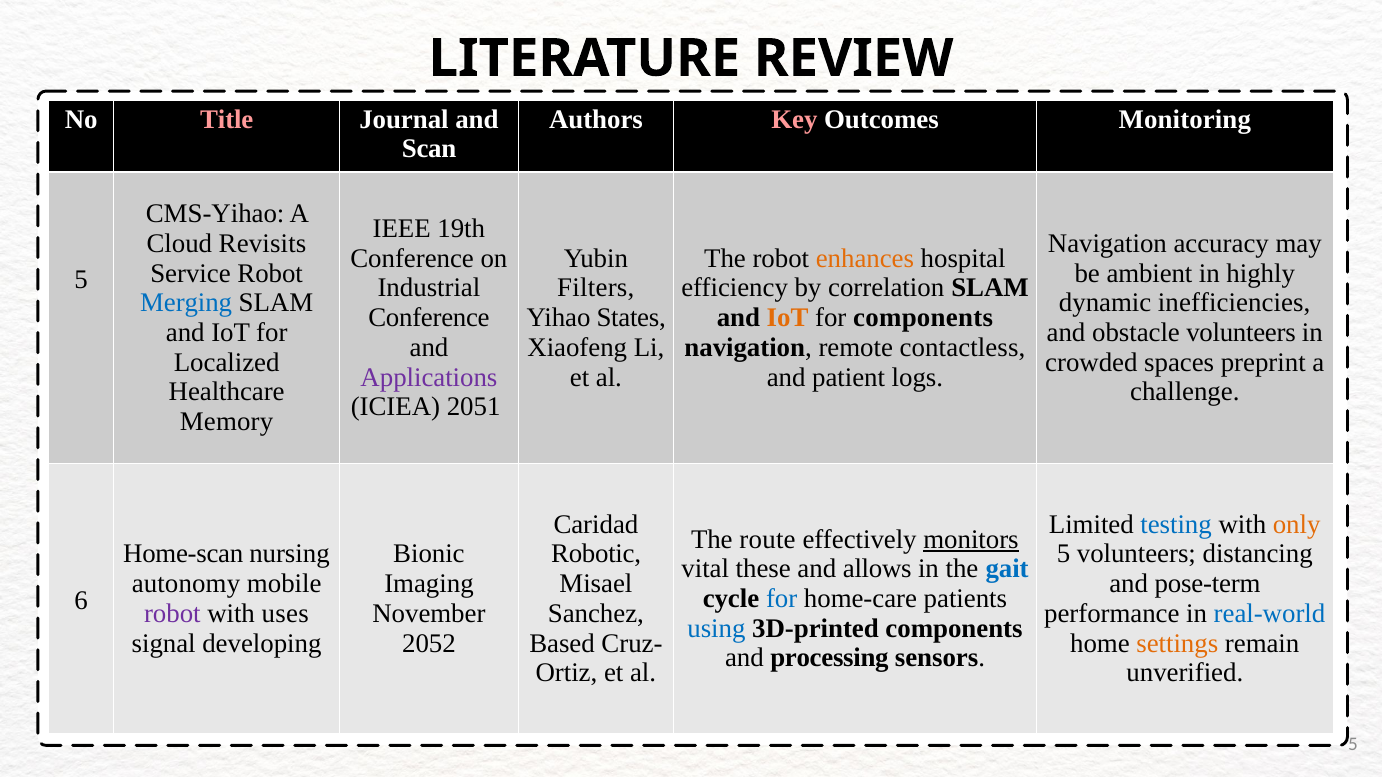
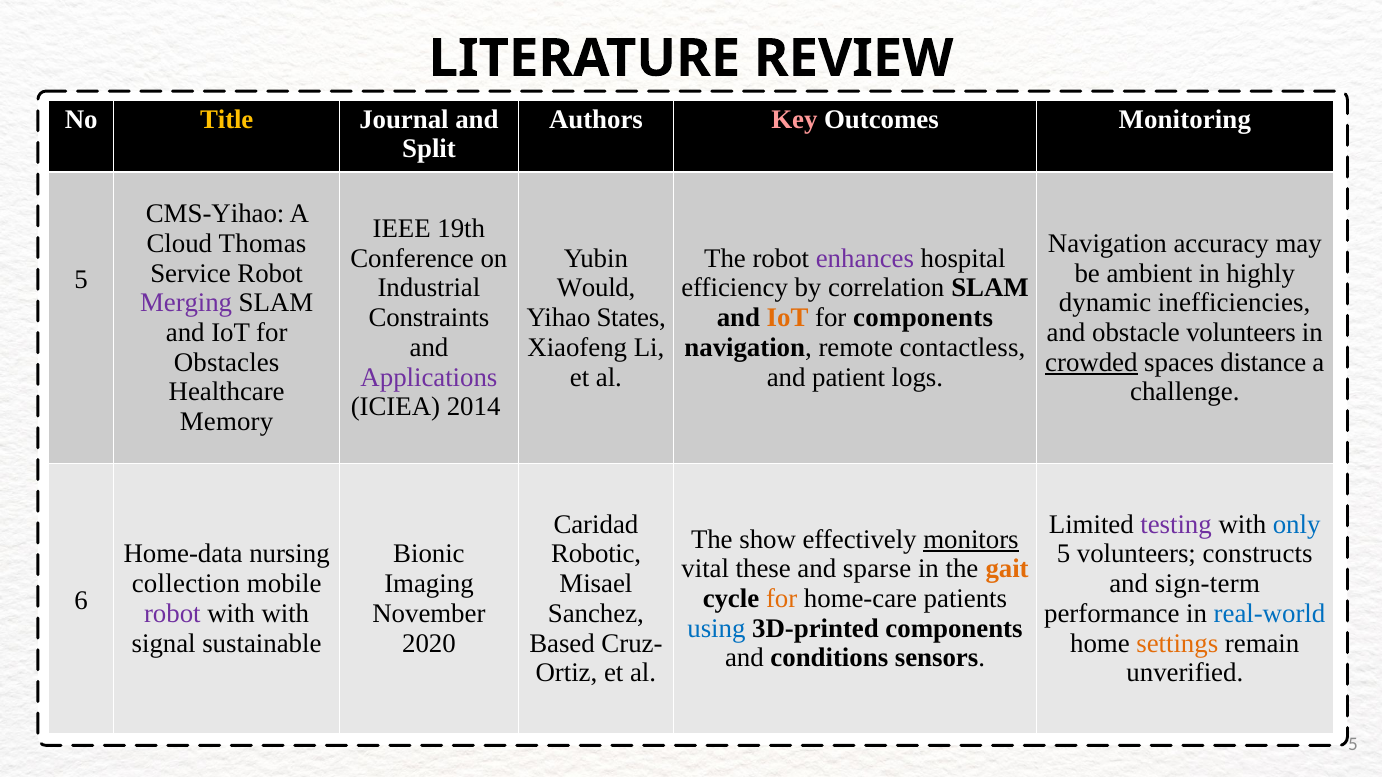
Title colour: pink -> yellow
Scan: Scan -> Split
Revisits: Revisits -> Thomas
enhances colour: orange -> purple
Filters: Filters -> Would
Merging colour: blue -> purple
Conference at (429, 318): Conference -> Constraints
Localized: Localized -> Obstacles
crowded underline: none -> present
preprint: preprint -> distance
2051: 2051 -> 2014
testing colour: blue -> purple
only colour: orange -> blue
route: route -> show
Home-scan: Home-scan -> Home-data
distancing: distancing -> constructs
allows: allows -> sparse
gait colour: blue -> orange
autonomy: autonomy -> collection
pose-term: pose-term -> sign-term
for at (782, 599) colour: blue -> orange
with uses: uses -> with
developing: developing -> sustainable
2052: 2052 -> 2020
processing: processing -> conditions
